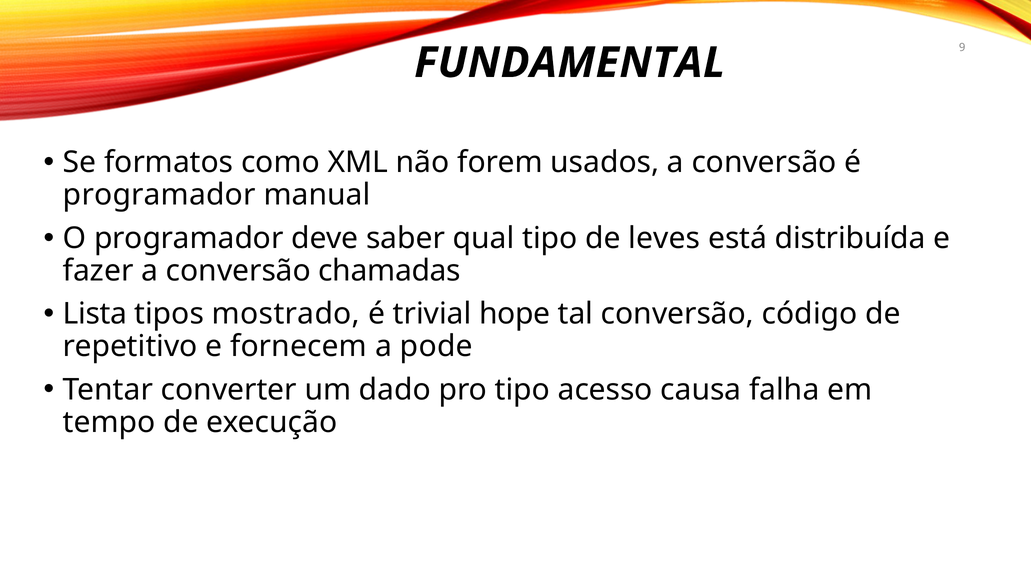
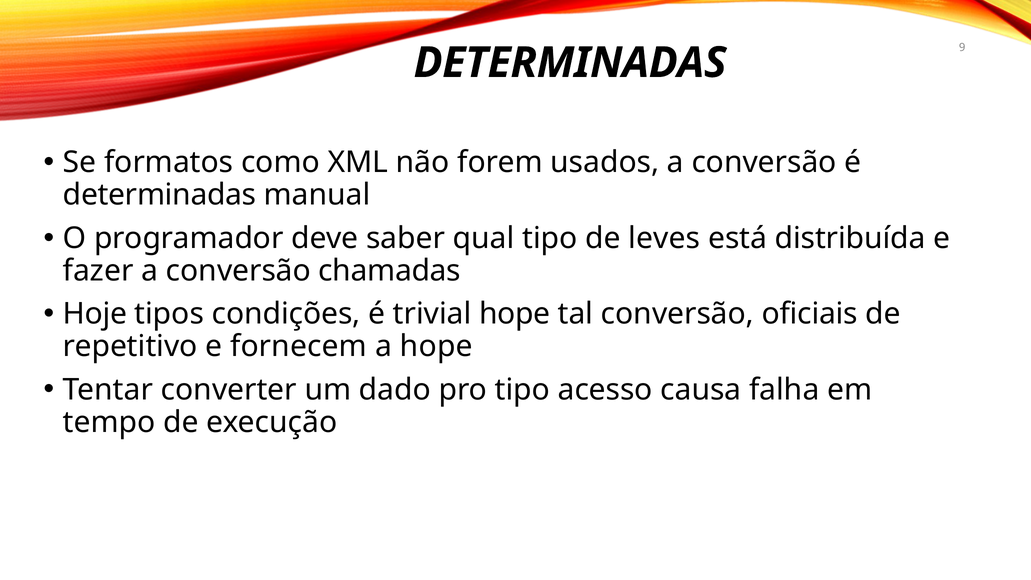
FUNDAMENTAL at (570, 63): FUNDAMENTAL -> DETERMINADAS
programador at (159, 195): programador -> determinadas
Lista: Lista -> Hoje
mostrado: mostrado -> condições
código: código -> oficiais
a pode: pode -> hope
